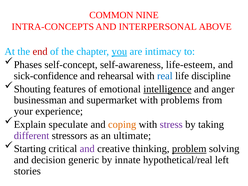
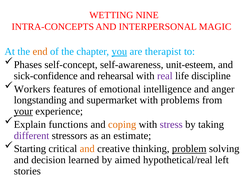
COMMON: COMMON -> WETTING
ABOVE: ABOVE -> MAGIC
end colour: red -> orange
intimacy: intimacy -> therapist
life-esteem: life-esteem -> unit-esteem
real colour: blue -> purple
Shouting: Shouting -> Workers
intelligence underline: present -> none
businessman: businessman -> longstanding
your underline: none -> present
speculate: speculate -> functions
ultimate: ultimate -> estimate
and at (87, 149) colour: purple -> orange
generic: generic -> learned
innate: innate -> aimed
